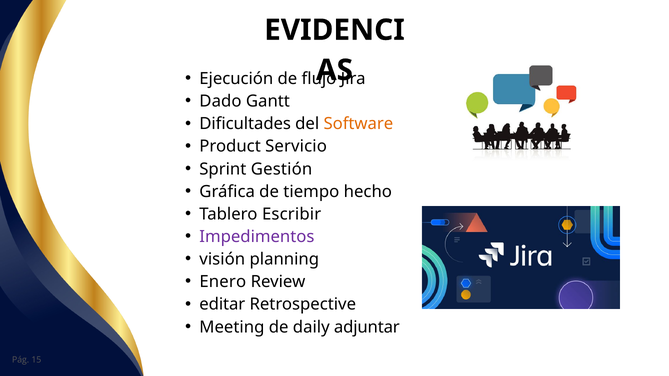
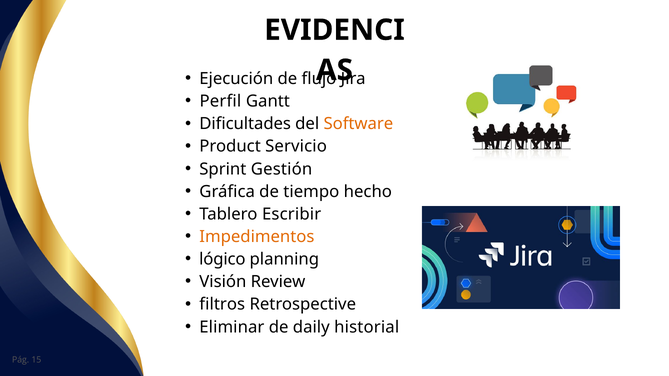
Dado: Dado -> Perfil
Impedimentos colour: purple -> orange
visión: visión -> lógico
Enero: Enero -> Visión
editar: editar -> filtros
Meeting: Meeting -> Eliminar
adjuntar: adjuntar -> historial
